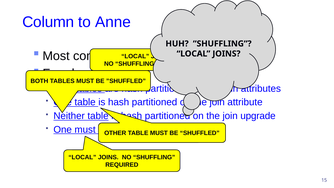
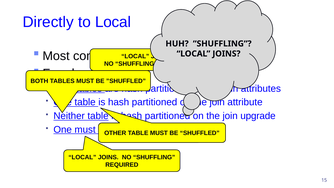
Column: Column -> Directly
to Anne: Anne -> Local
